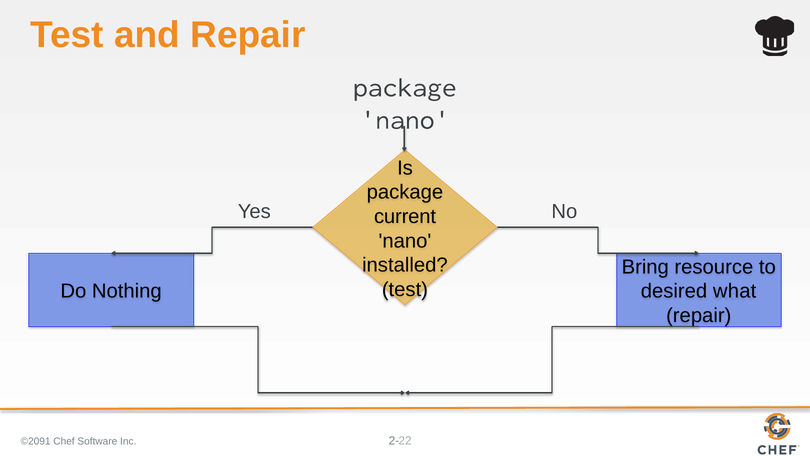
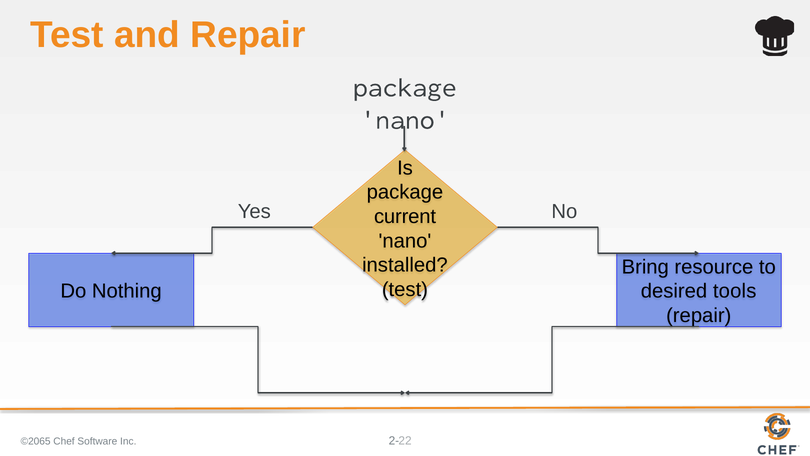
what: what -> tools
©2091: ©2091 -> ©2065
